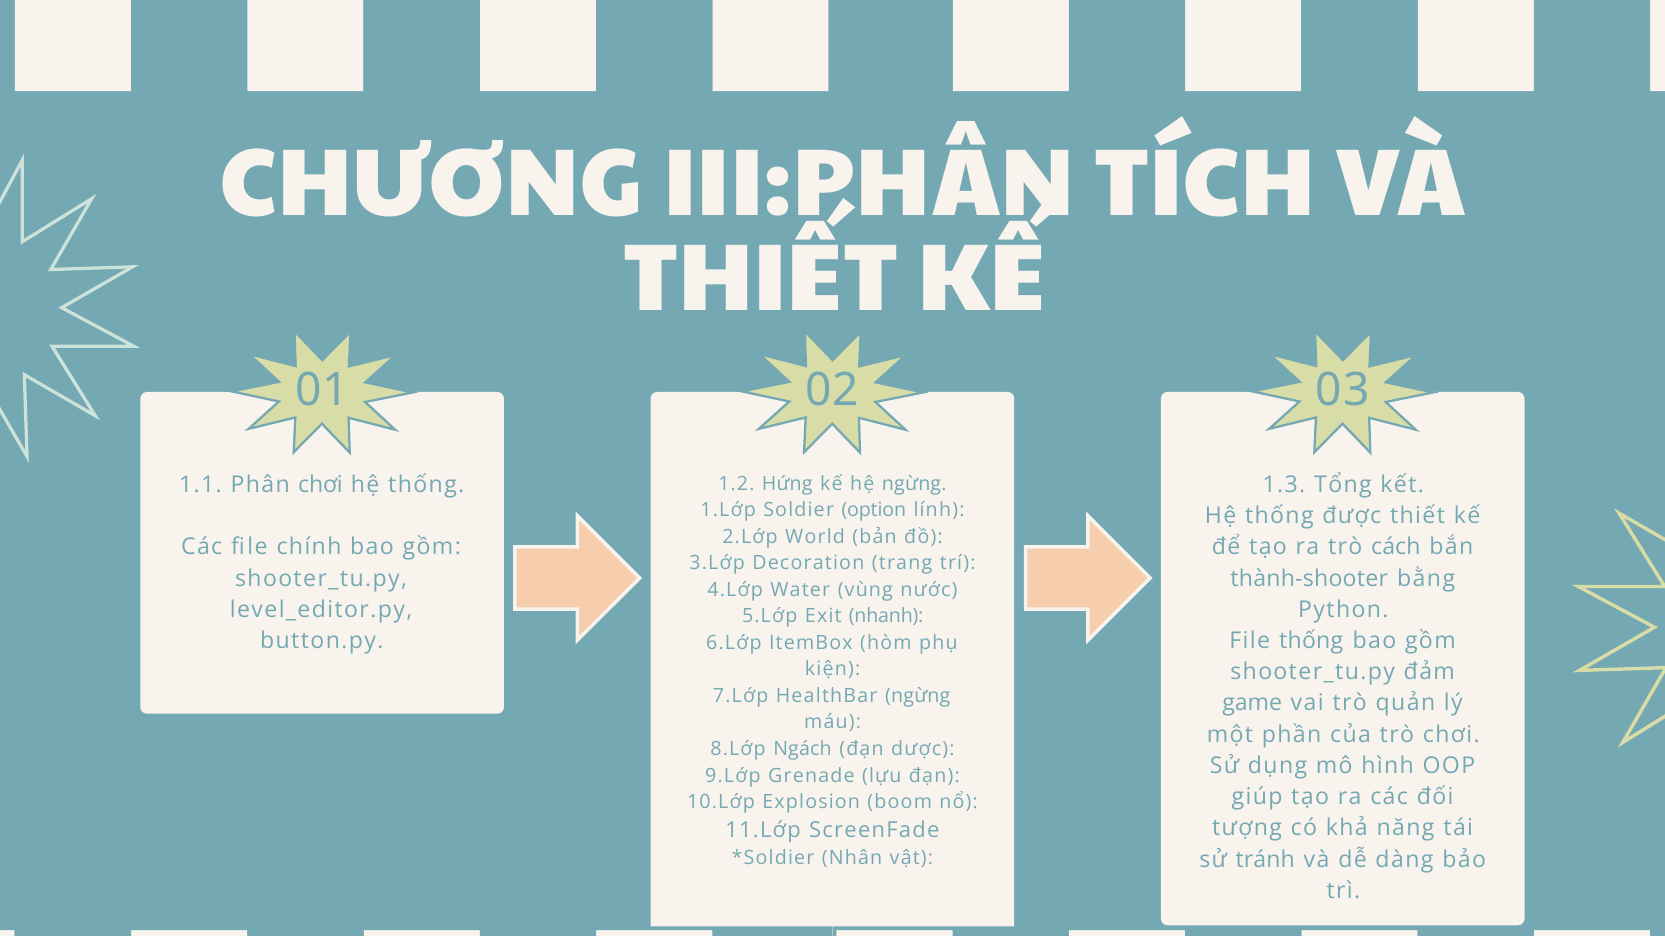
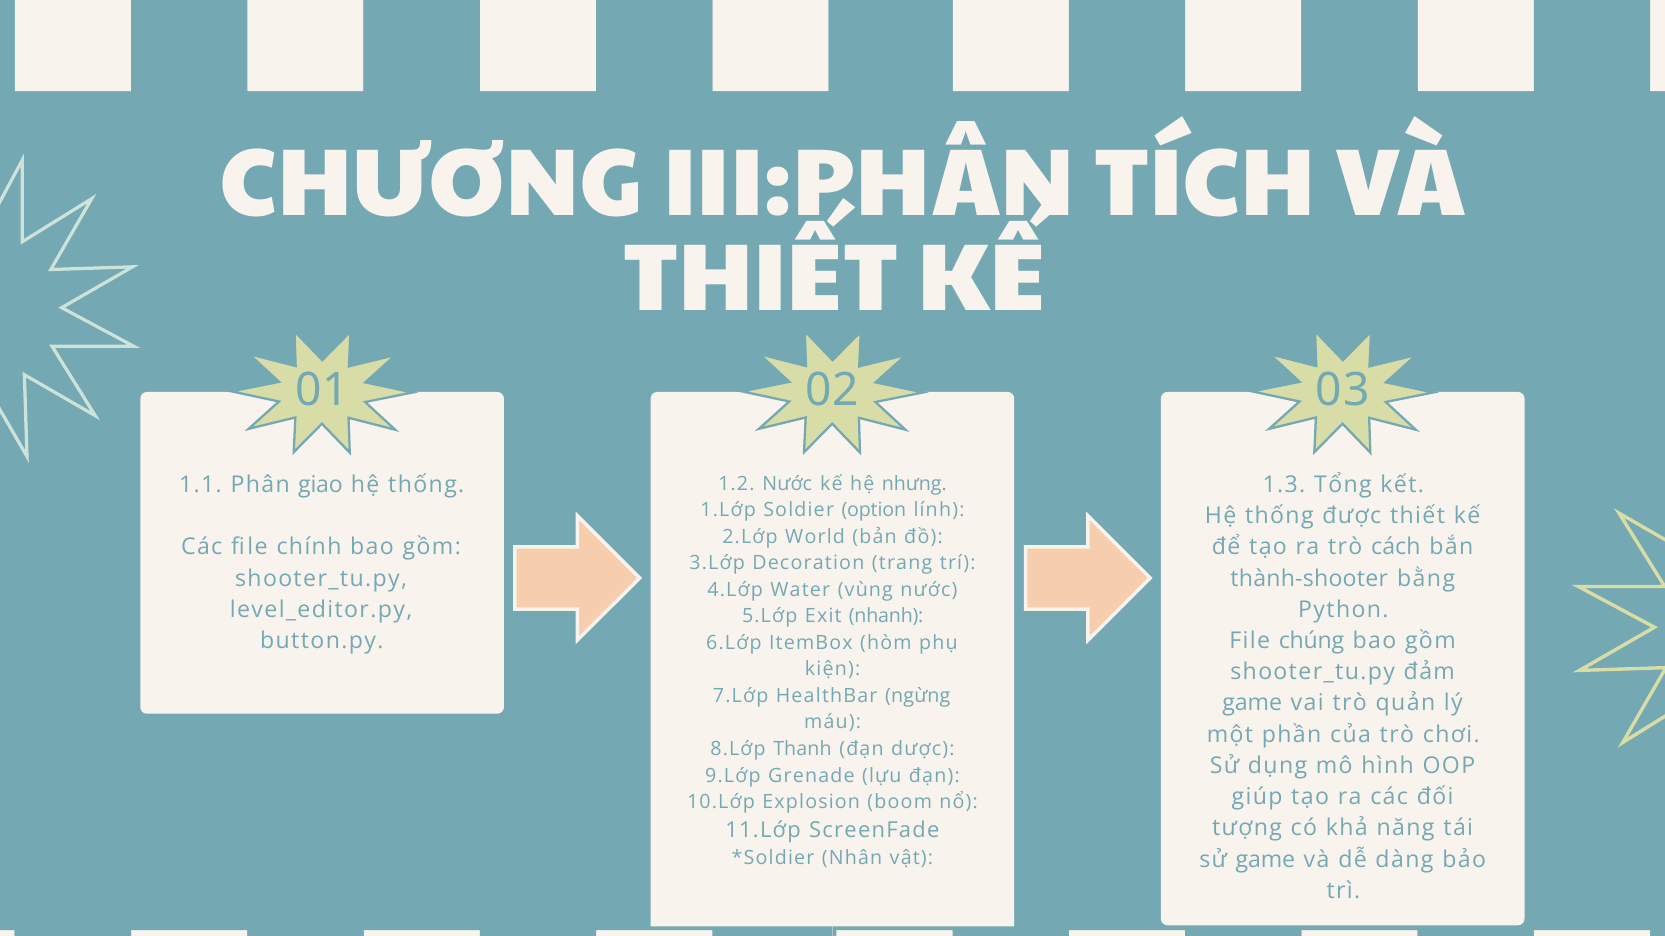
Phân chơi: chơi -> giao
1.2 Hứng: Hứng -> Nước
hệ ngừng: ngừng -> nhưng
File thống: thống -> chúng
Ngách: Ngách -> Thanh
sử tránh: tránh -> game
